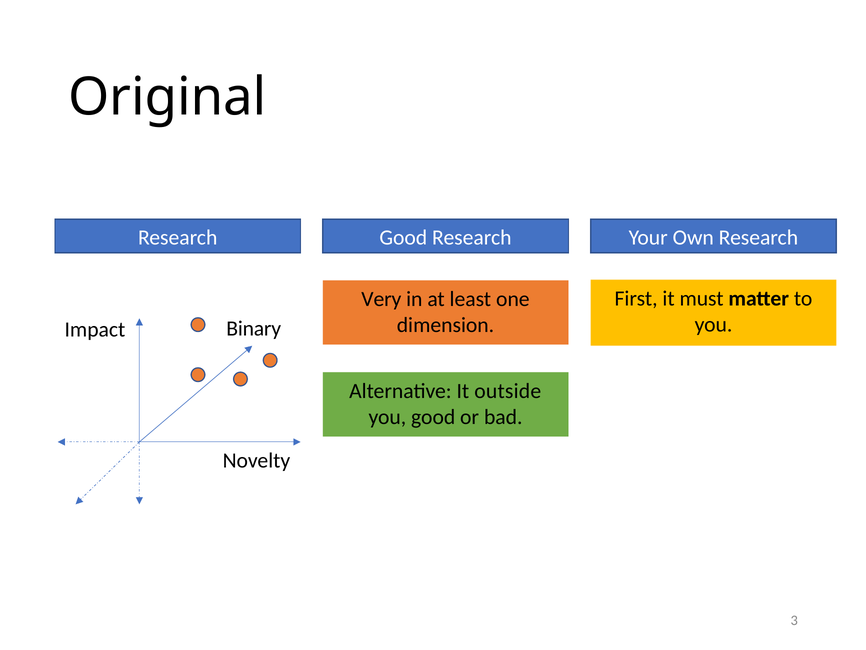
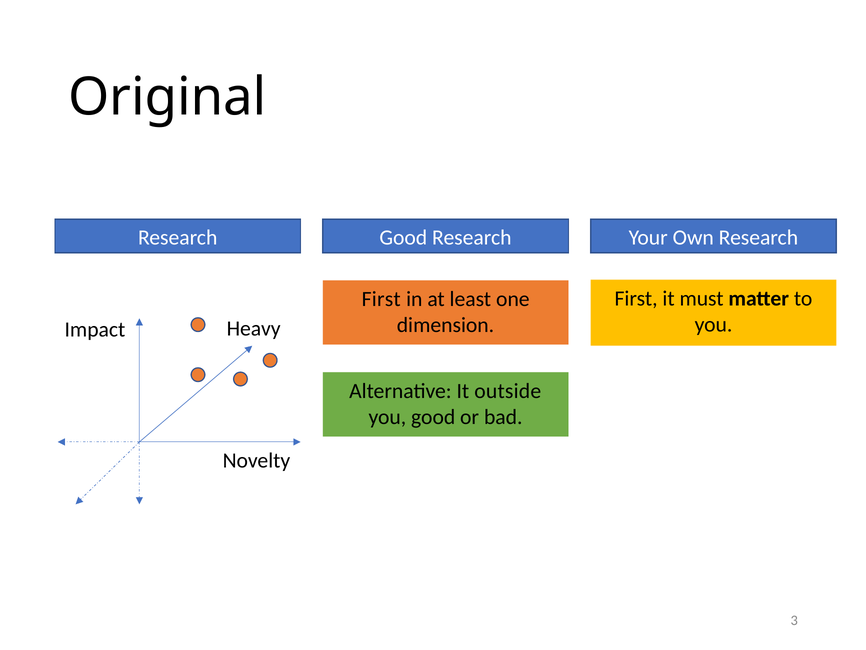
Very at (381, 299): Very -> First
Binary: Binary -> Heavy
